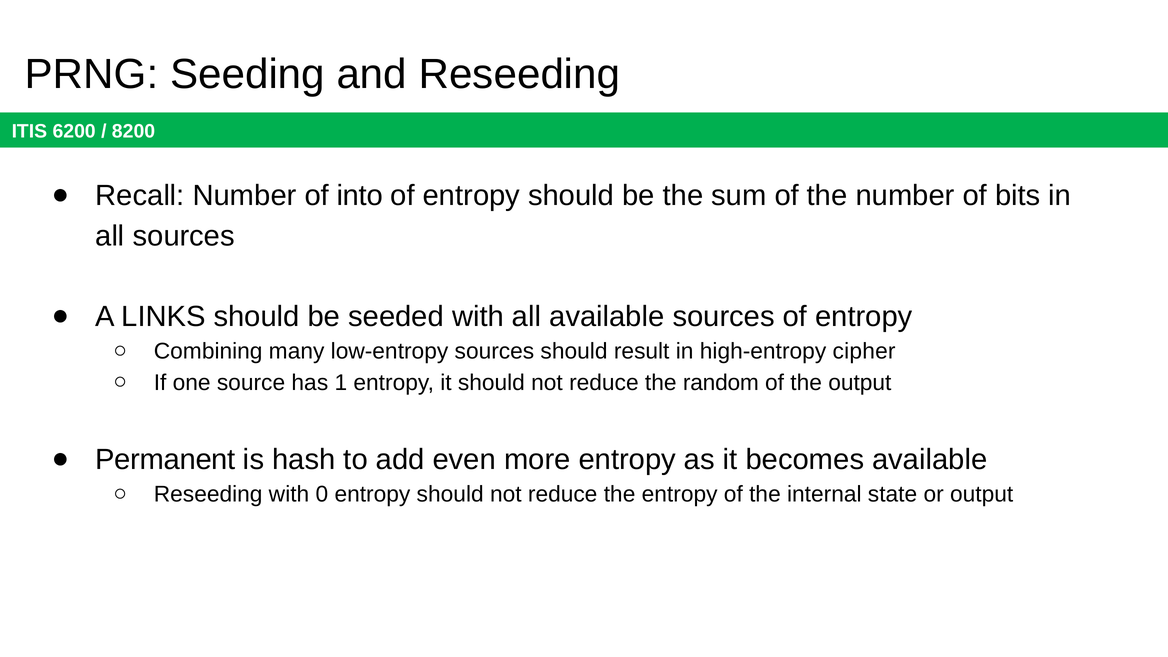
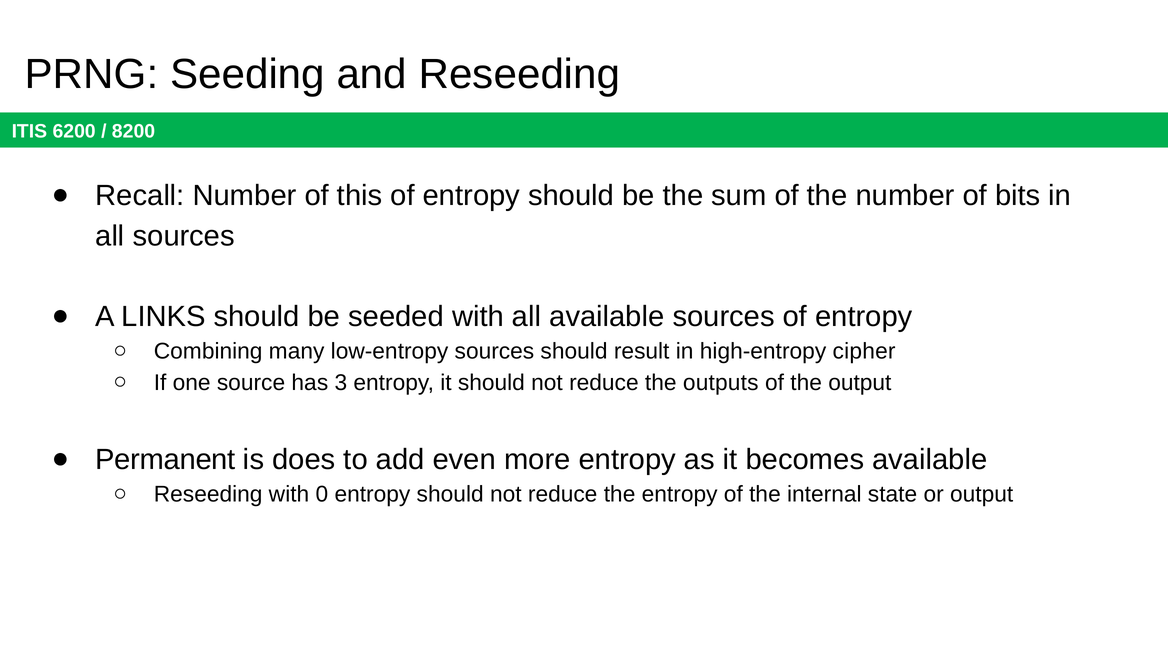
into: into -> this
1: 1 -> 3
random: random -> outputs
hash: hash -> does
